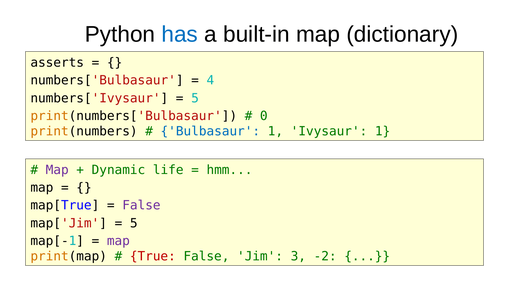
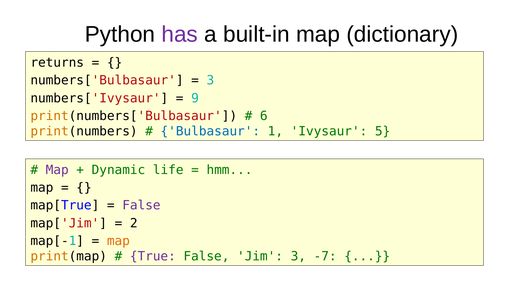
has colour: blue -> purple
asserts: asserts -> returns
4 at (210, 81): 4 -> 3
5 at (195, 98): 5 -> 9
0: 0 -> 6
Ivysaur 1: 1 -> 5
5 at (134, 224): 5 -> 2
map at (118, 241) colour: purple -> orange
True colour: red -> purple
-2: -2 -> -7
